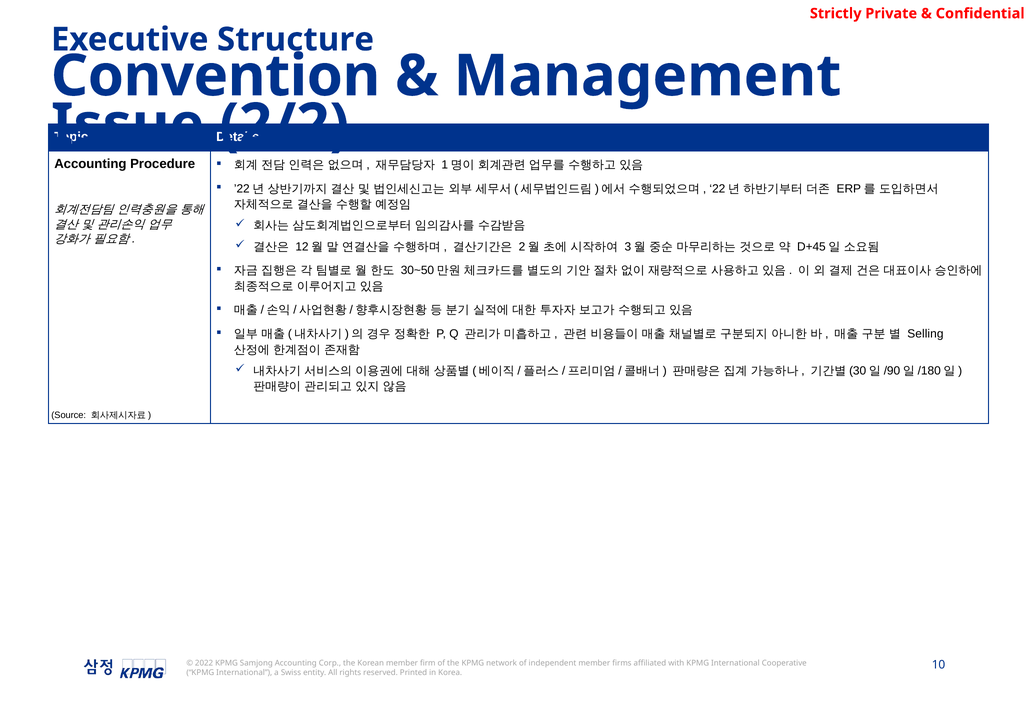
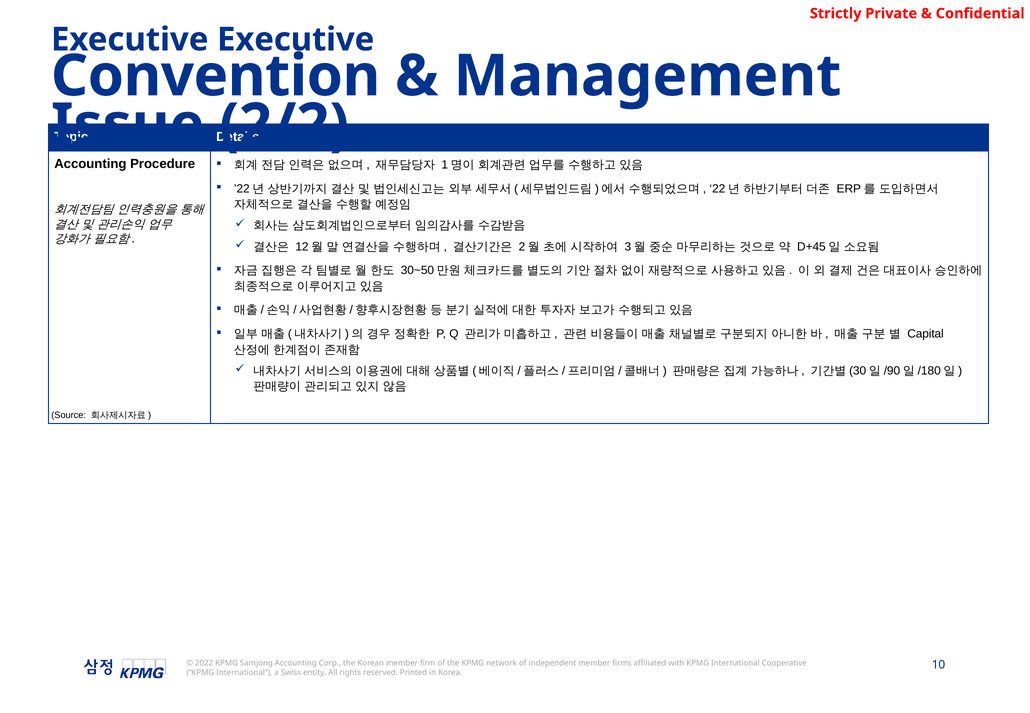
Executive Structure: Structure -> Executive
Selling: Selling -> Capital
